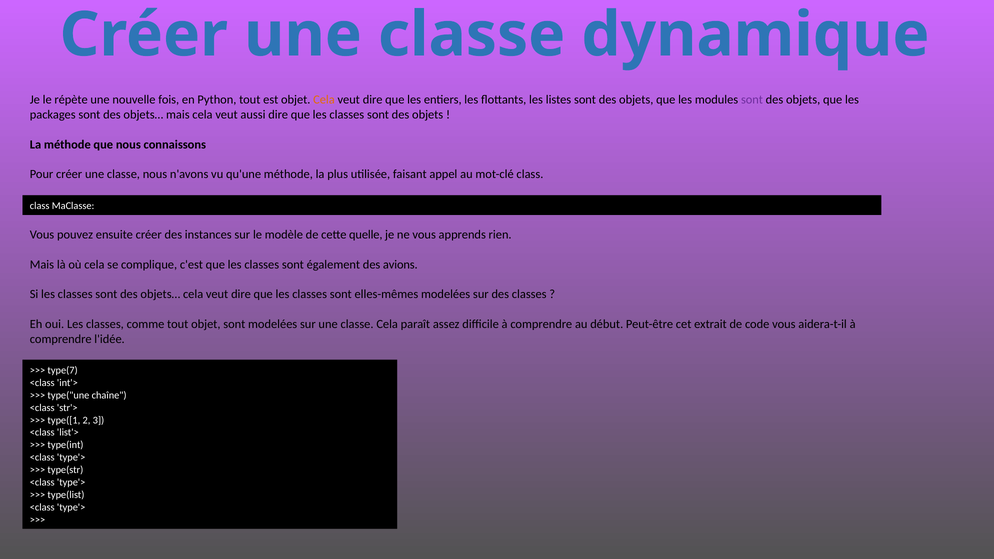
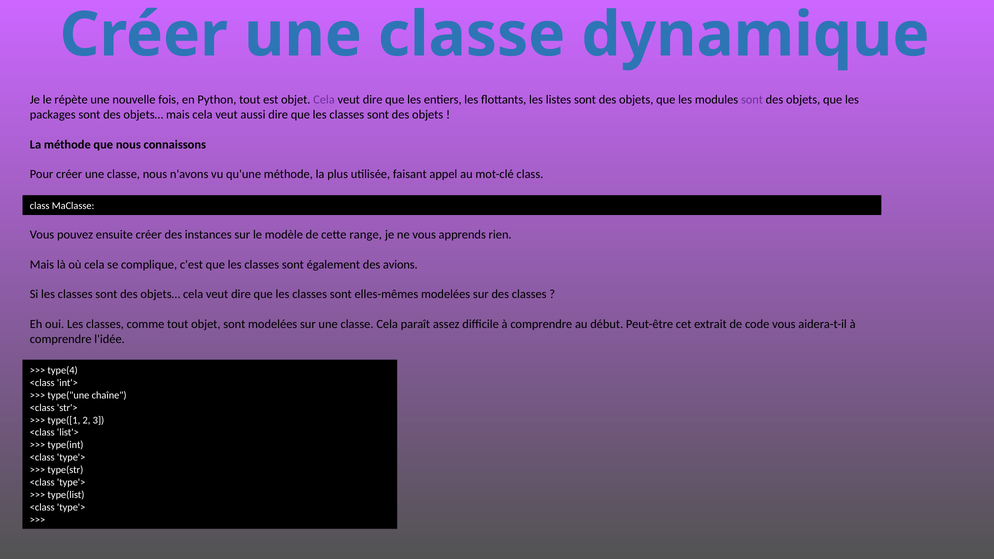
Cela at (324, 100) colour: orange -> purple
quelle: quelle -> range
type(7: type(7 -> type(4
